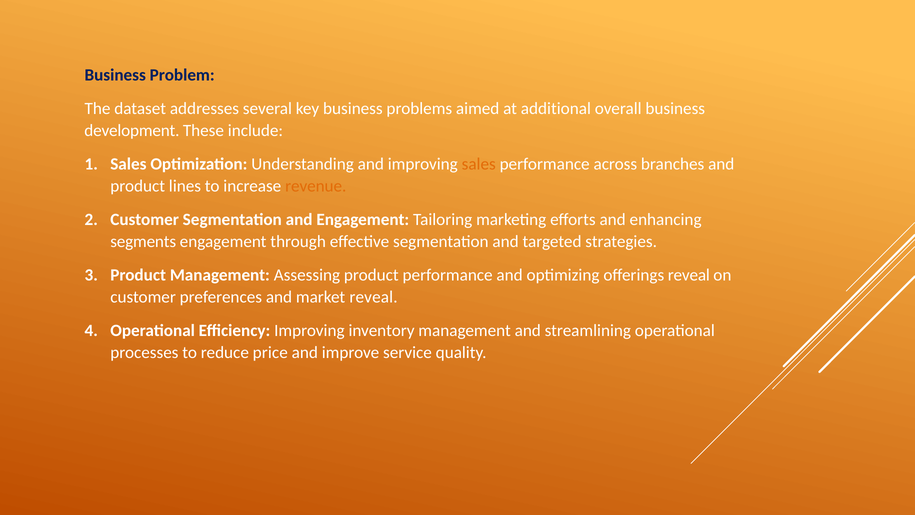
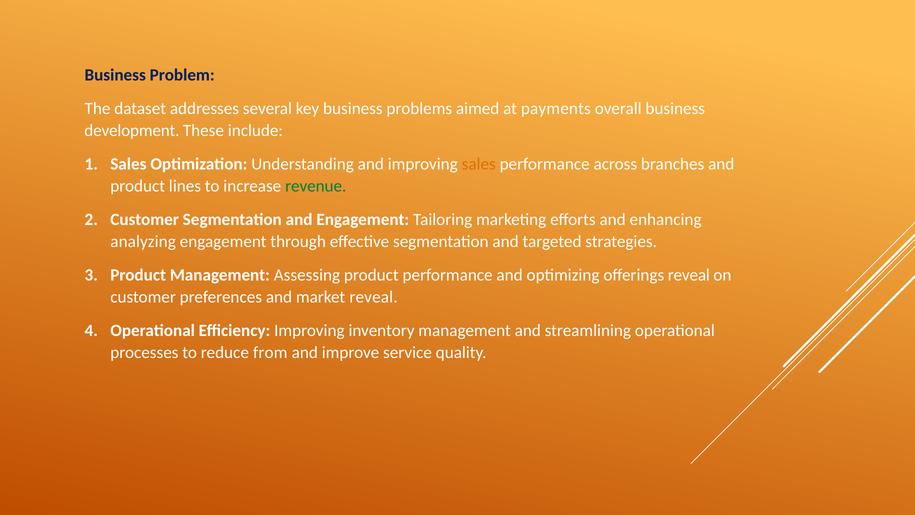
additional: additional -> payments
revenue colour: orange -> green
segments: segments -> analyzing
price: price -> from
